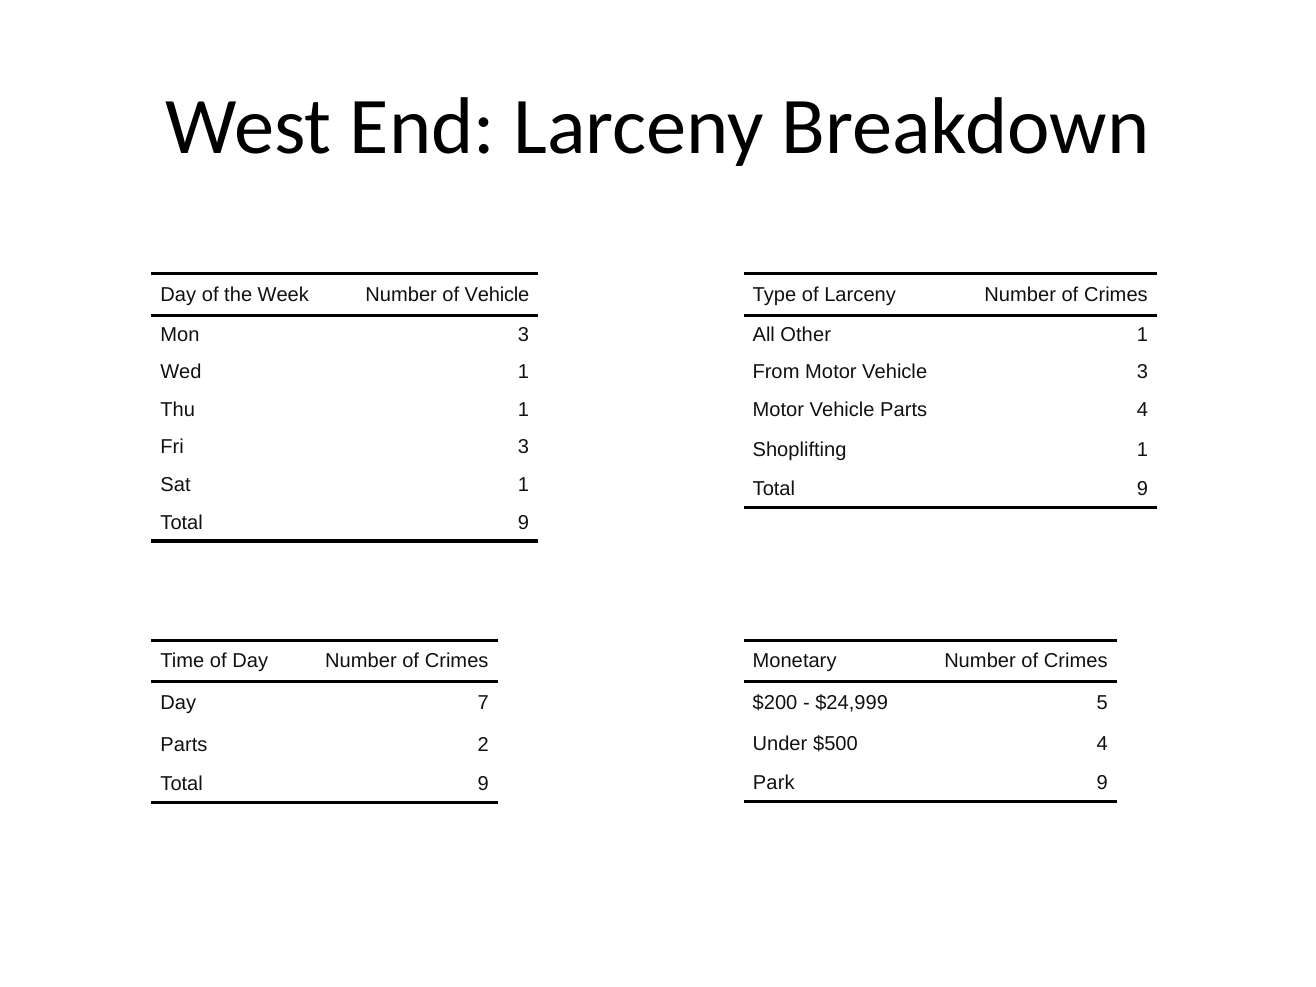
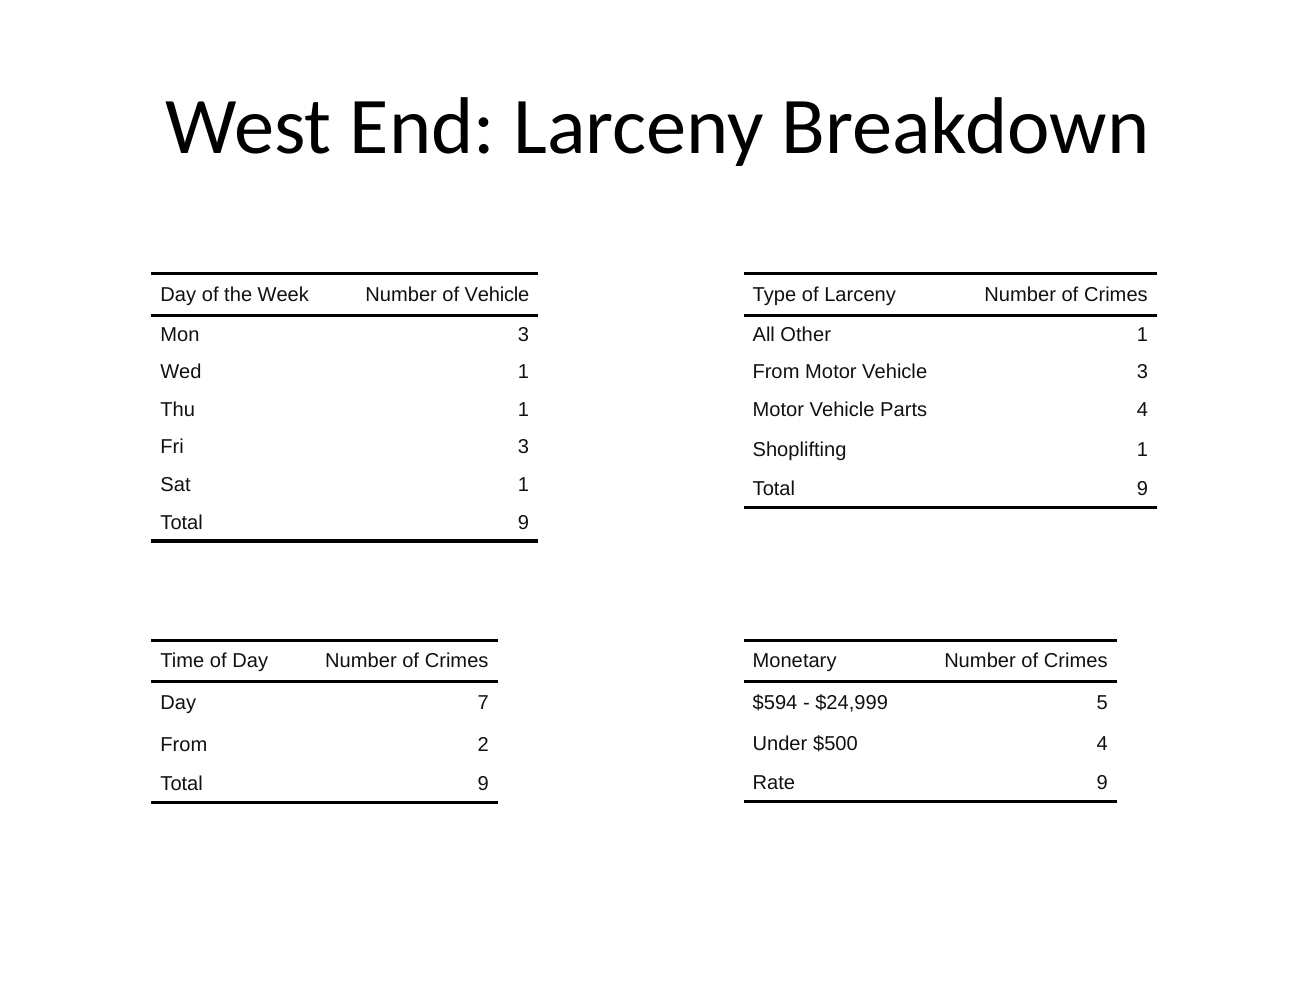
$200: $200 -> $594
Parts at (184, 744): Parts -> From
Park: Park -> Rate
